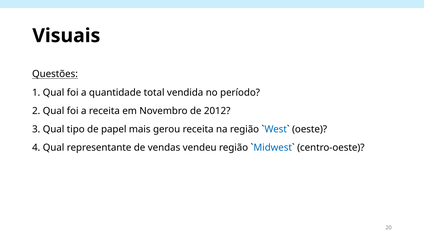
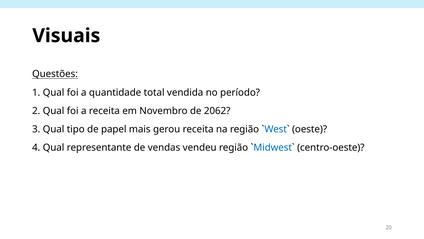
2012: 2012 -> 2062
